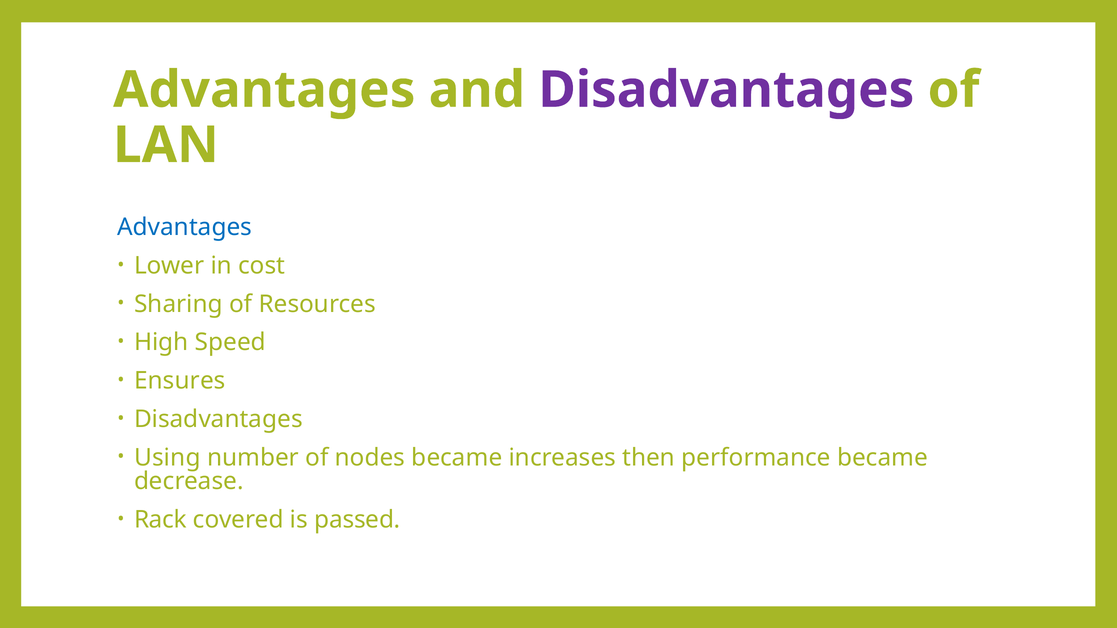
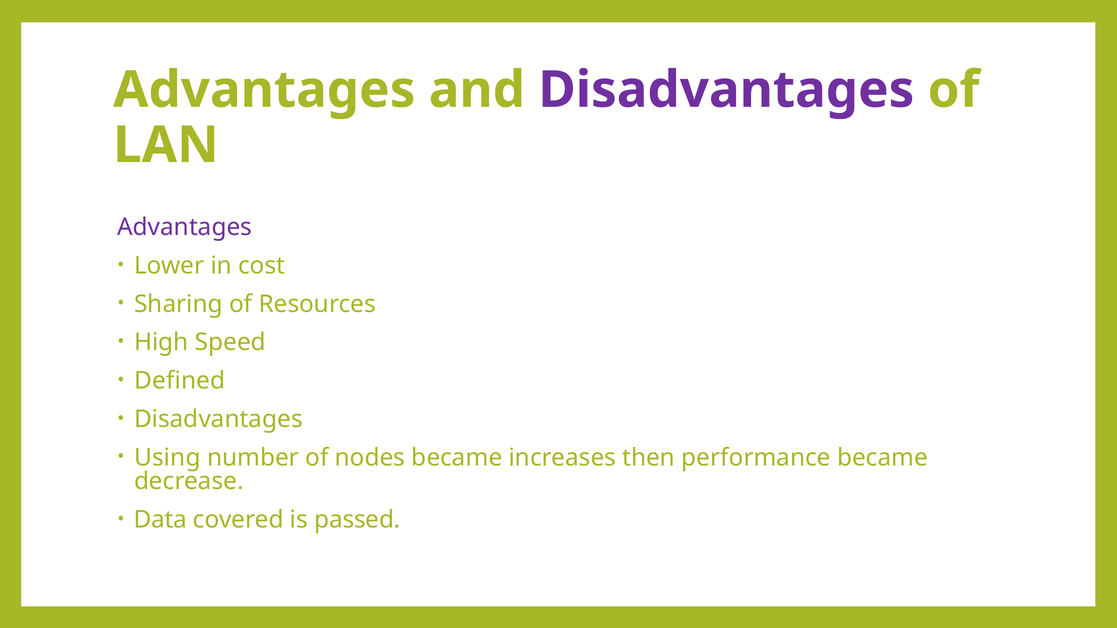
Advantages at (185, 227) colour: blue -> purple
Ensures: Ensures -> Defined
Rack: Rack -> Data
